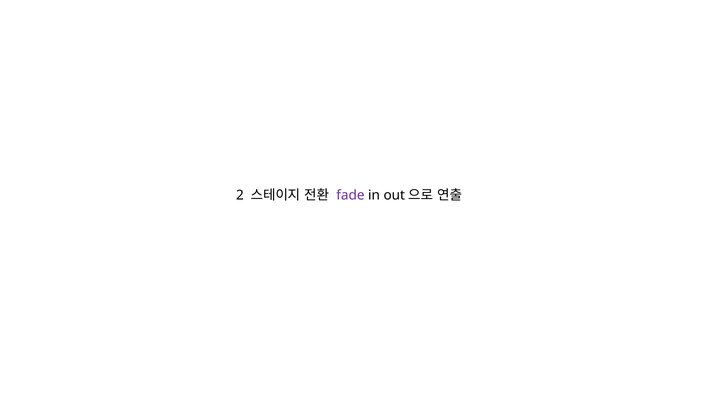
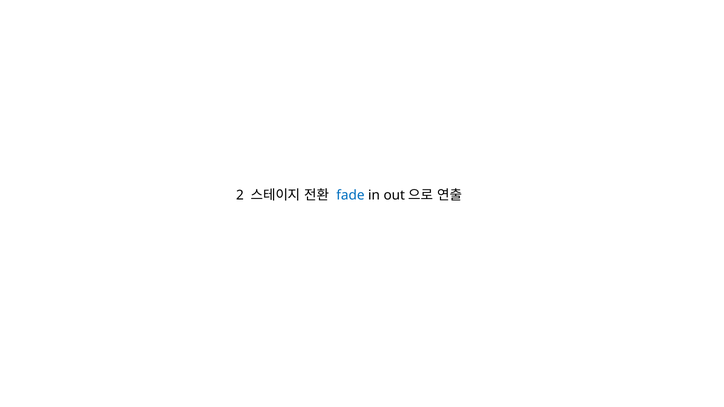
fade colour: purple -> blue
